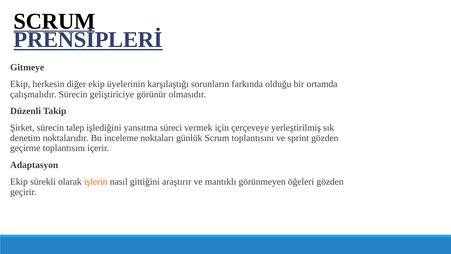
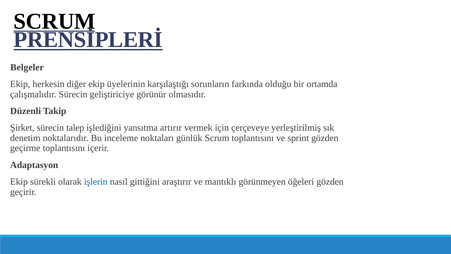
Gitmeye: Gitmeye -> Belgeler
süreci: süreci -> artırır
işlerin colour: orange -> blue
